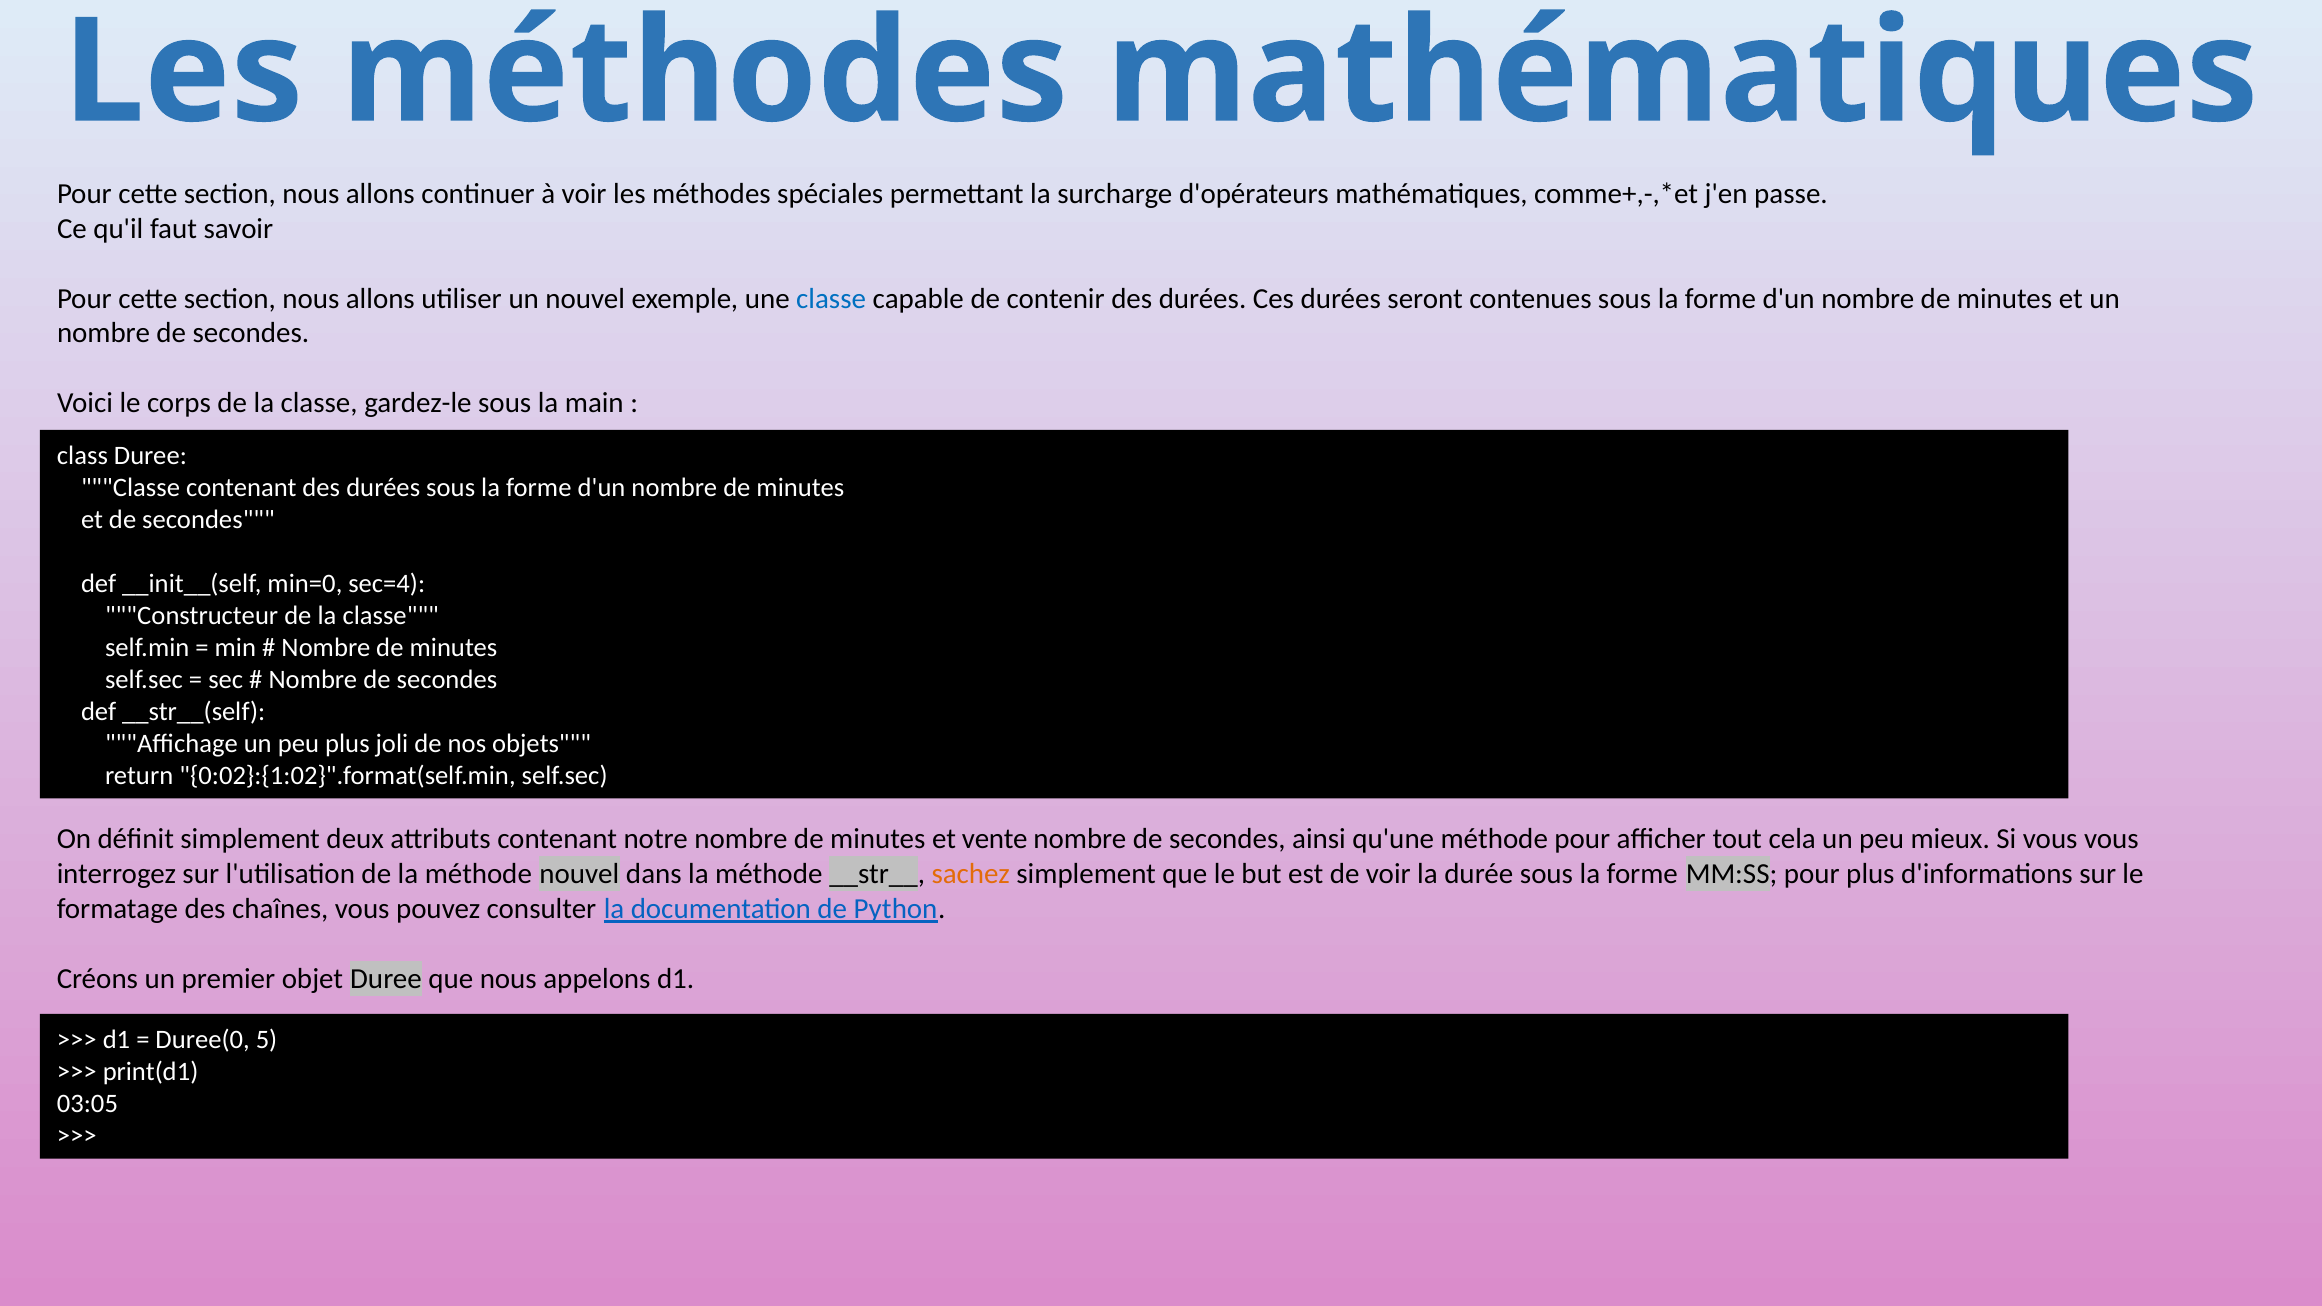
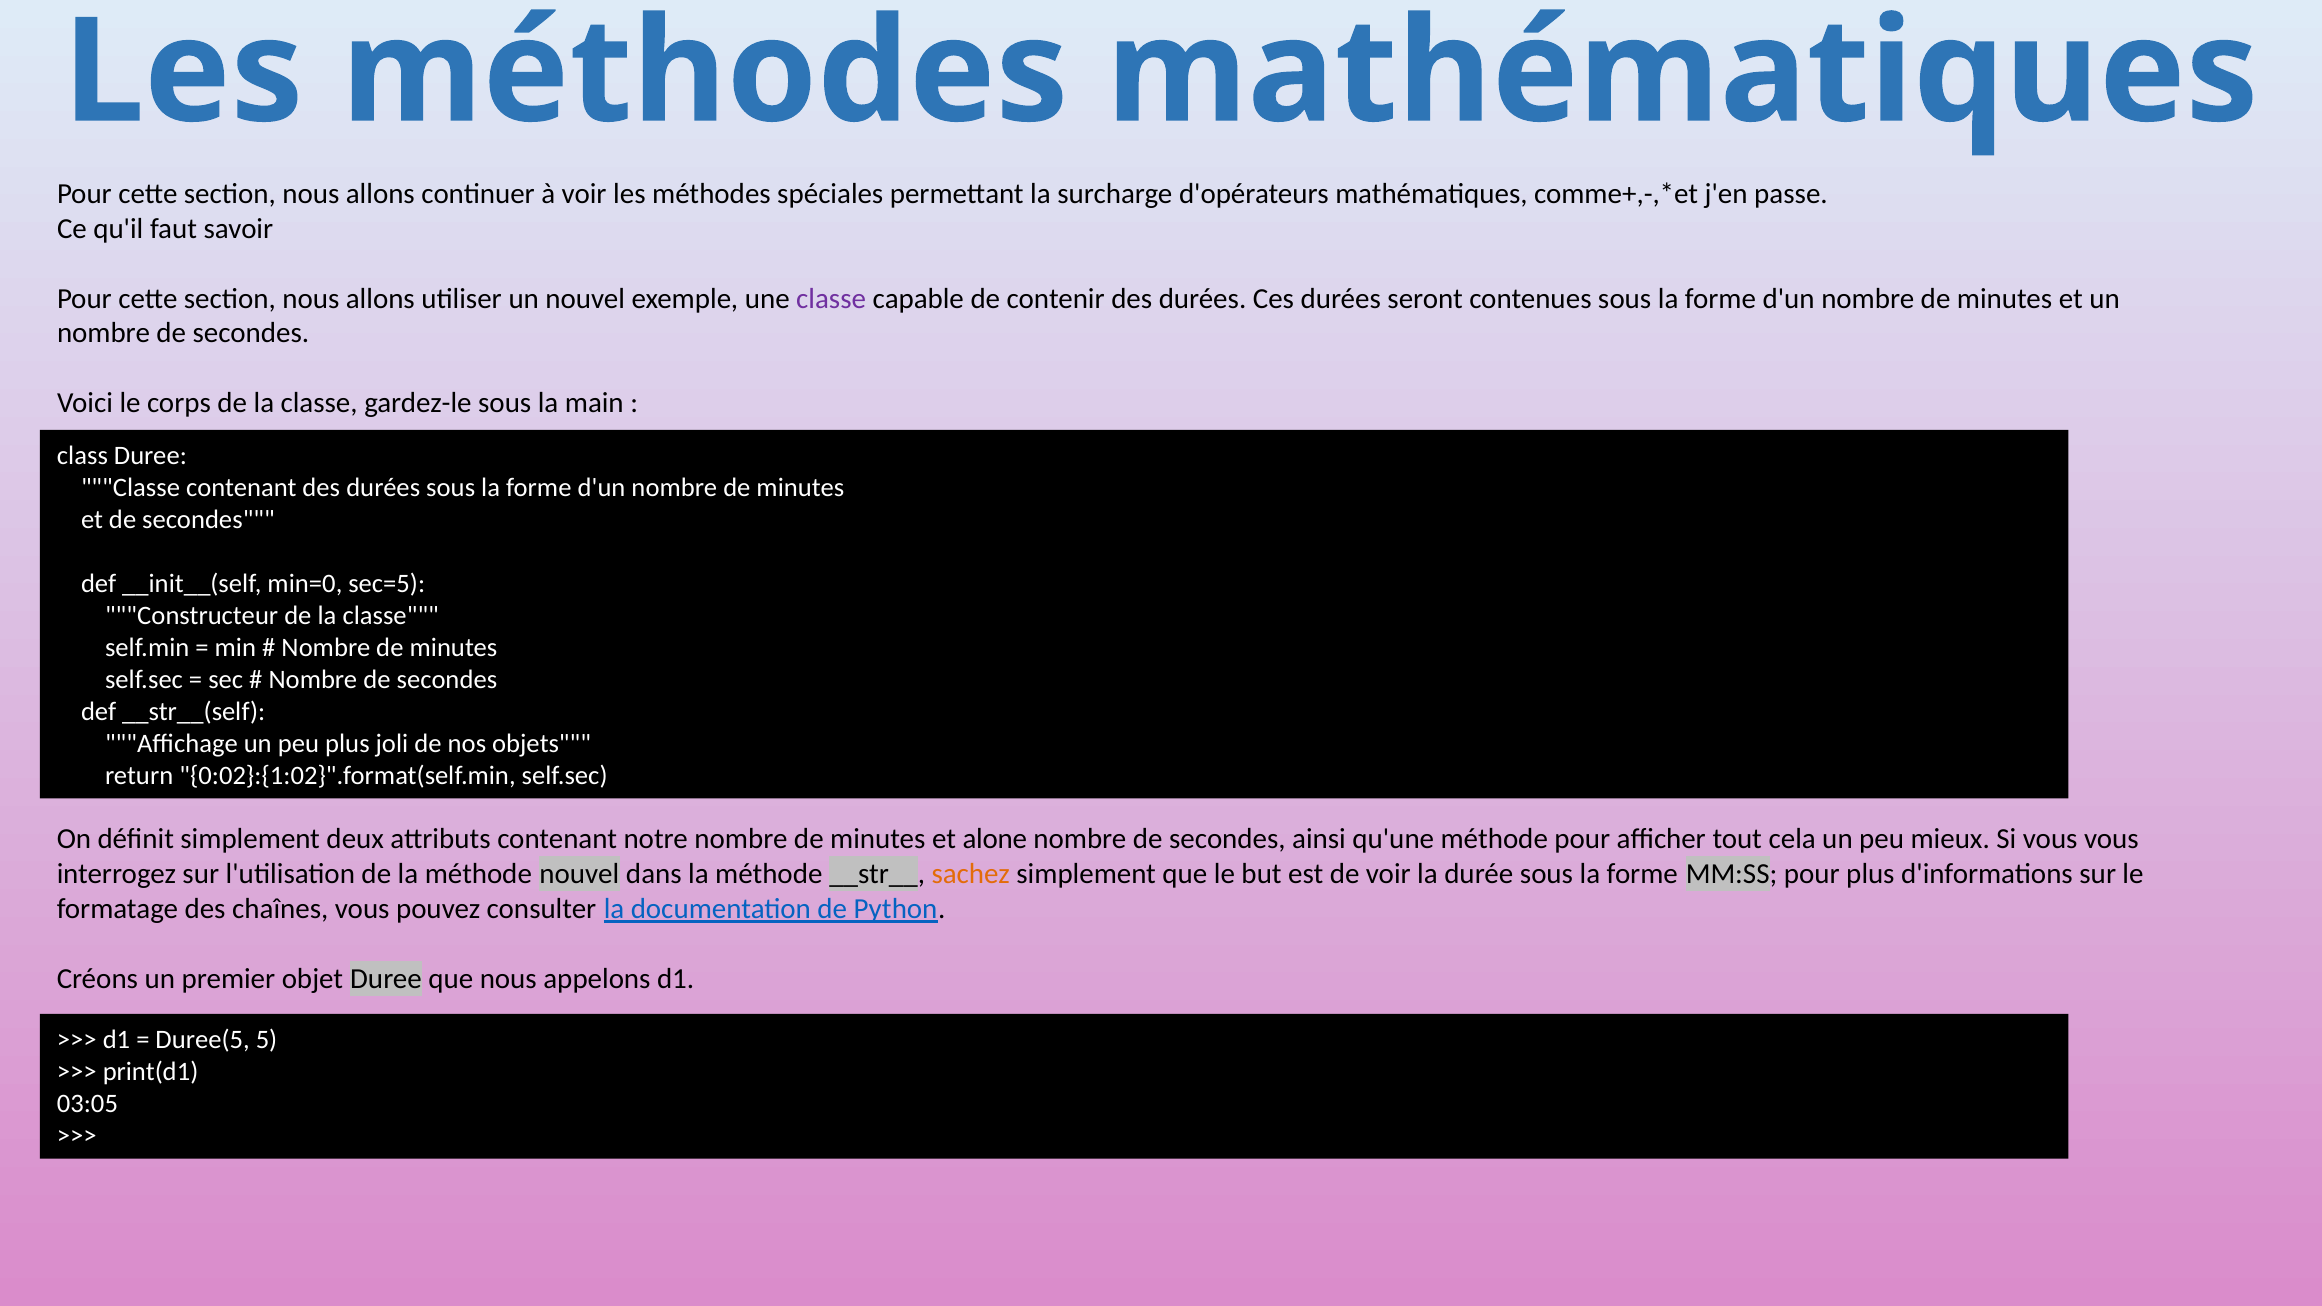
classe at (831, 299) colour: blue -> purple
sec=4: sec=4 -> sec=5
vente: vente -> alone
Duree(0: Duree(0 -> Duree(5
